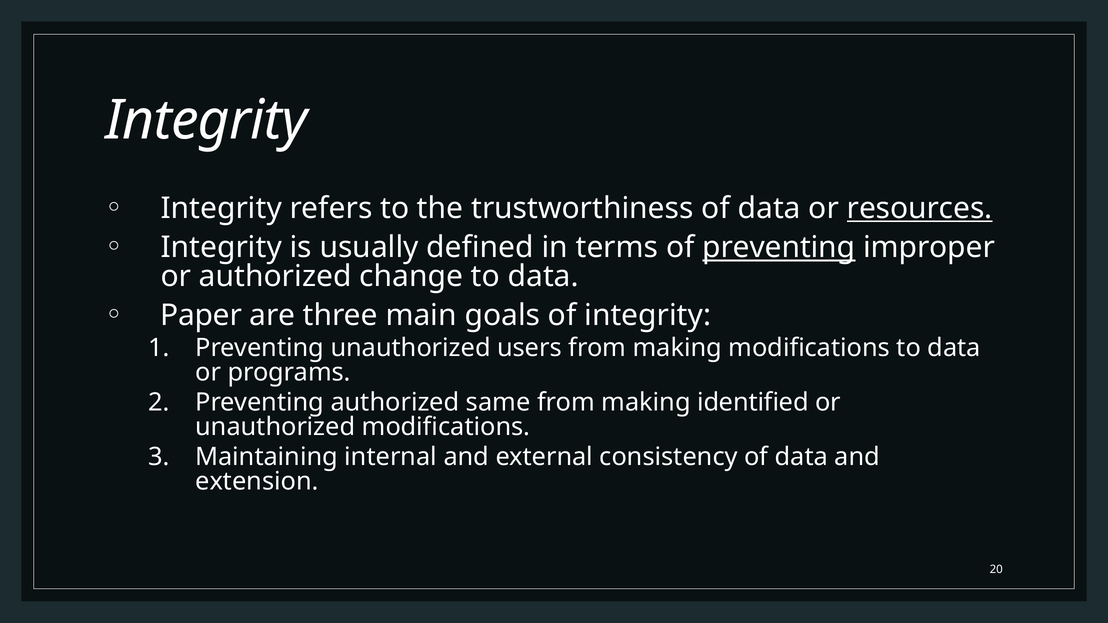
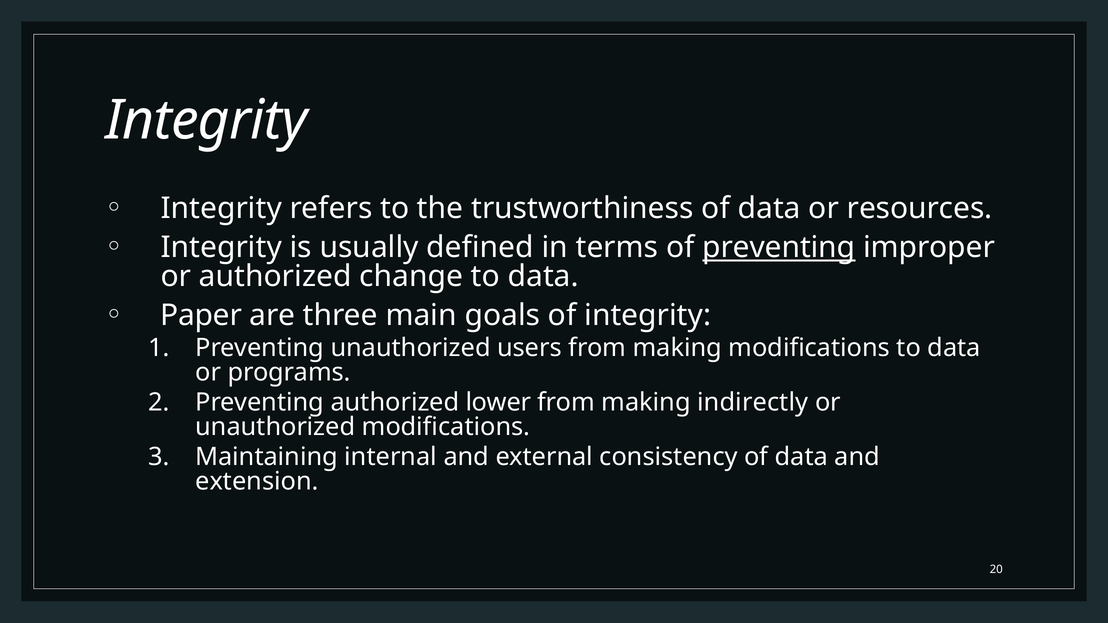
resources underline: present -> none
same: same -> lower
identified: identified -> indirectly
